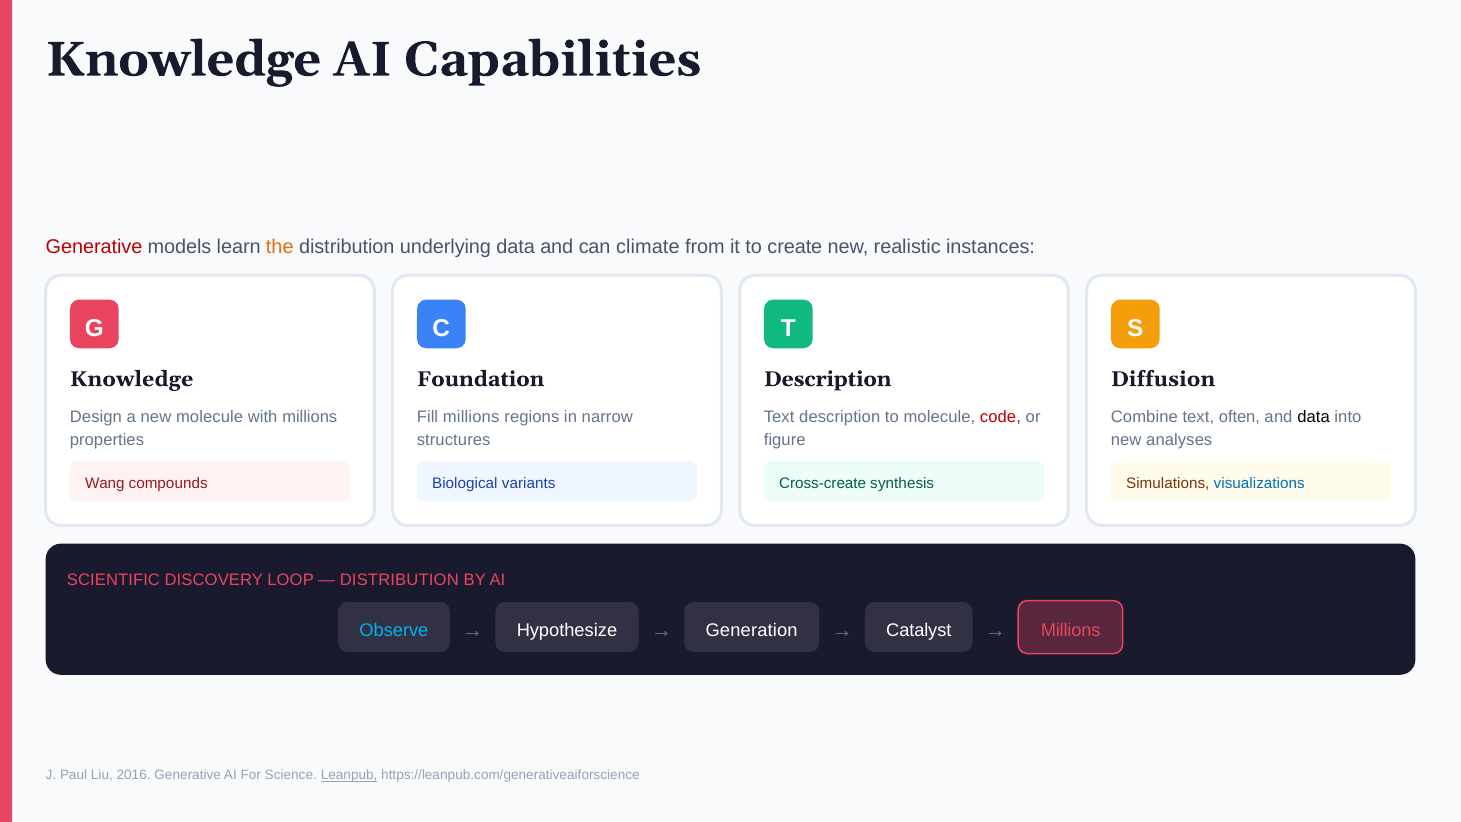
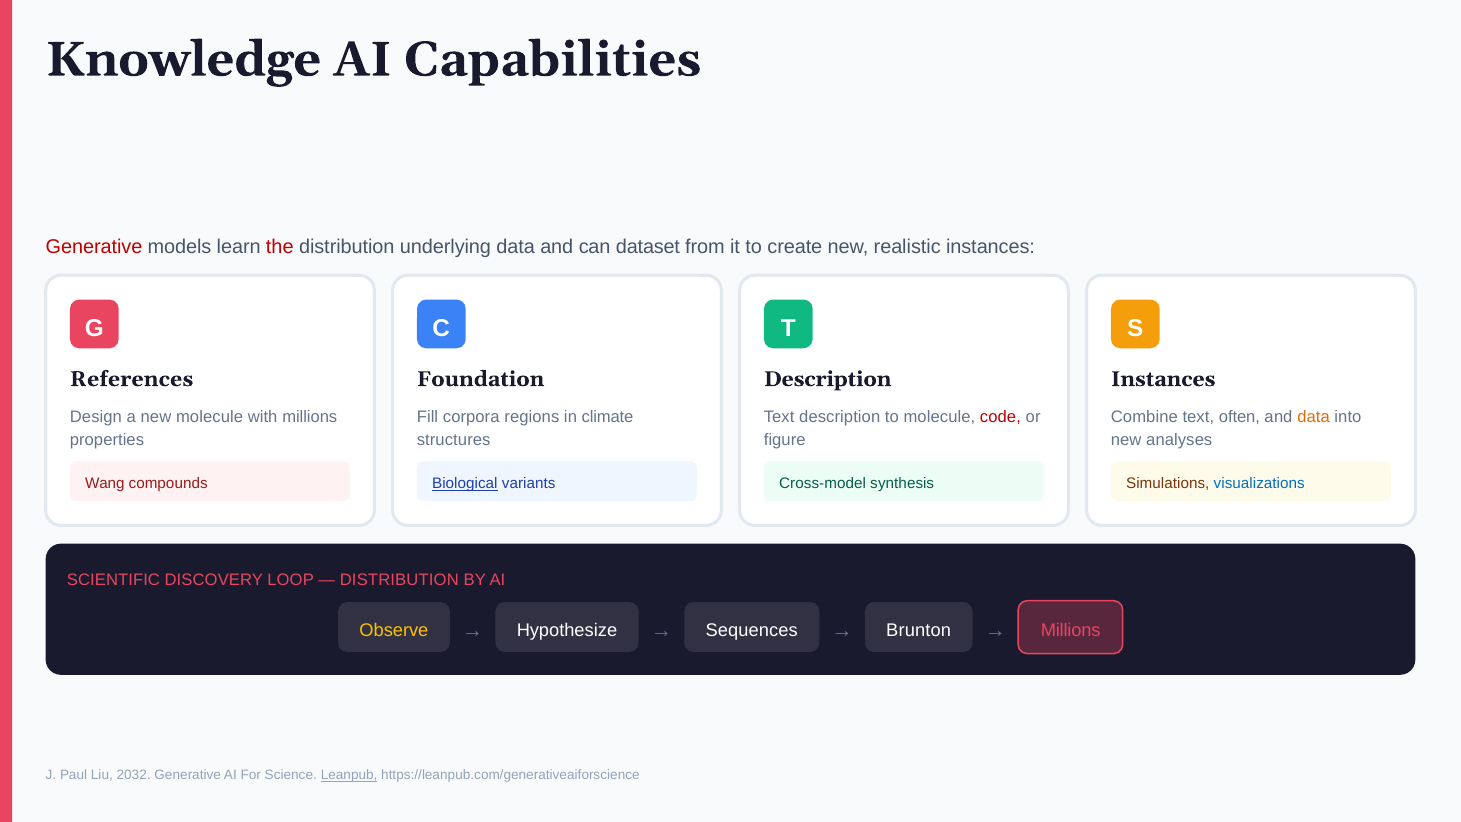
the colour: orange -> red
climate: climate -> dataset
Knowledge at (132, 379): Knowledge -> References
Diffusion at (1163, 379): Diffusion -> Instances
Fill millions: millions -> corpora
narrow: narrow -> climate
data at (1314, 417) colour: black -> orange
Biological underline: none -> present
Cross-create: Cross-create -> Cross-model
Observe colour: light blue -> yellow
Generation: Generation -> Sequences
Catalyst: Catalyst -> Brunton
2016: 2016 -> 2032
